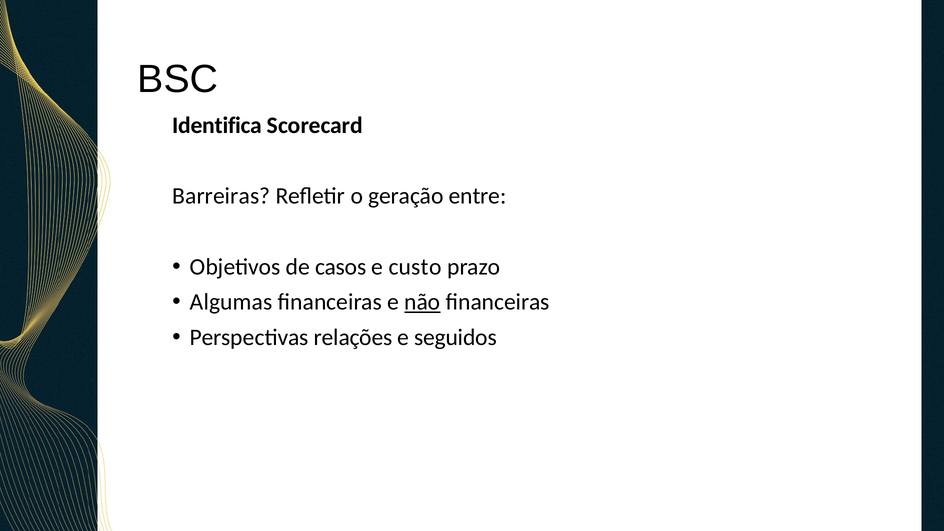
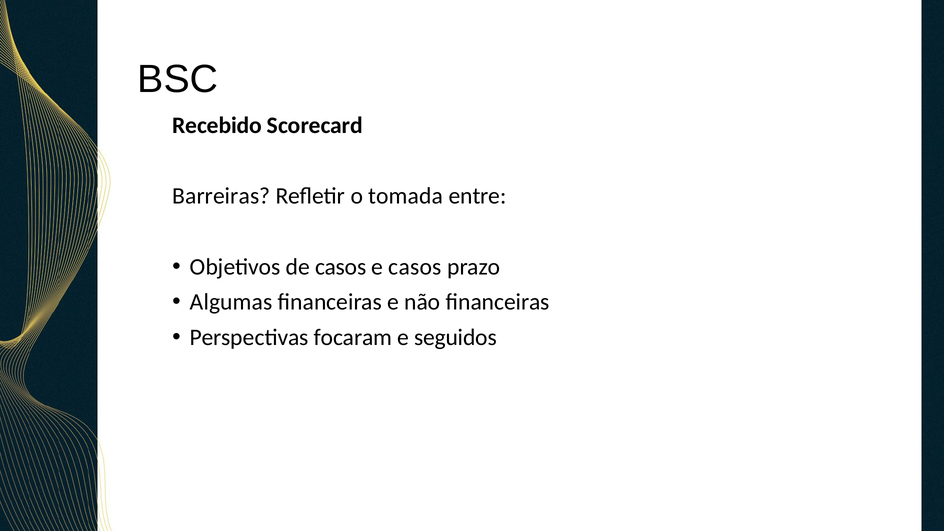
Identifica: Identifica -> Recebido
geração: geração -> tomada
e custo: custo -> casos
não underline: present -> none
relações: relações -> focaram
